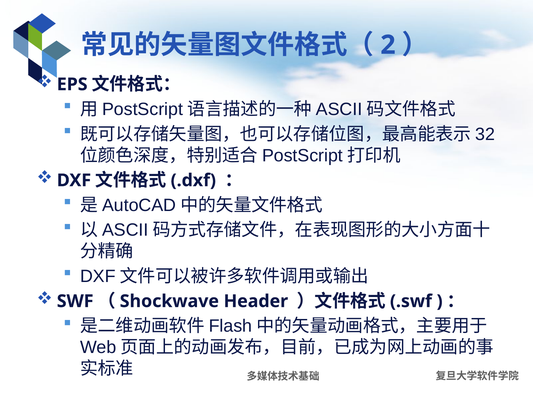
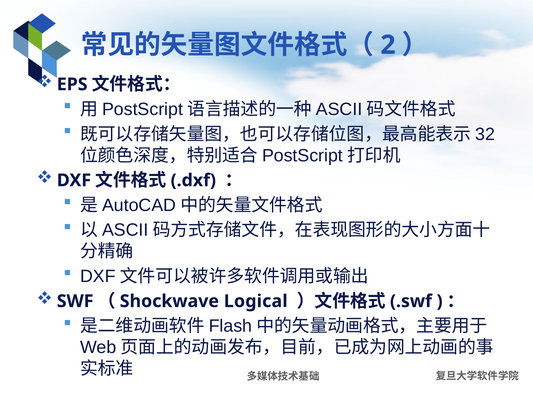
Header: Header -> Logical
